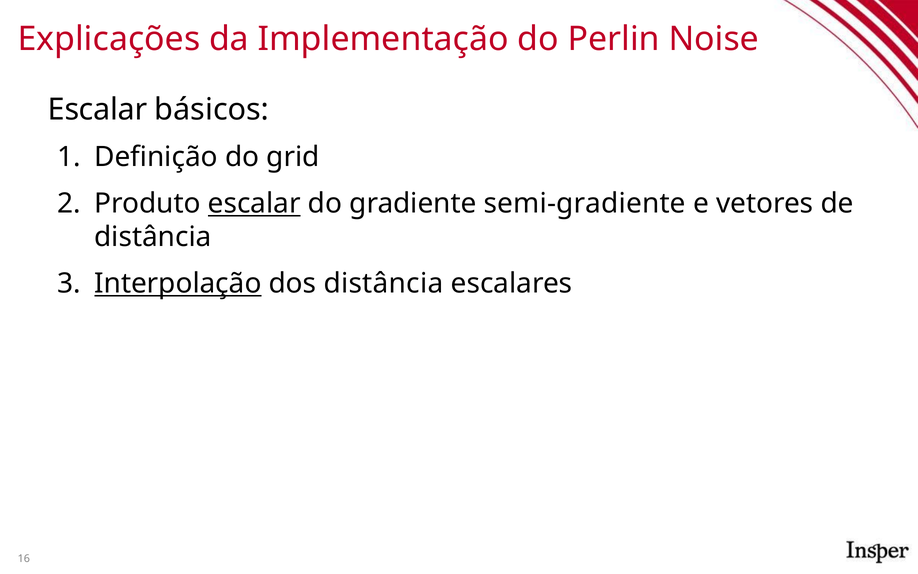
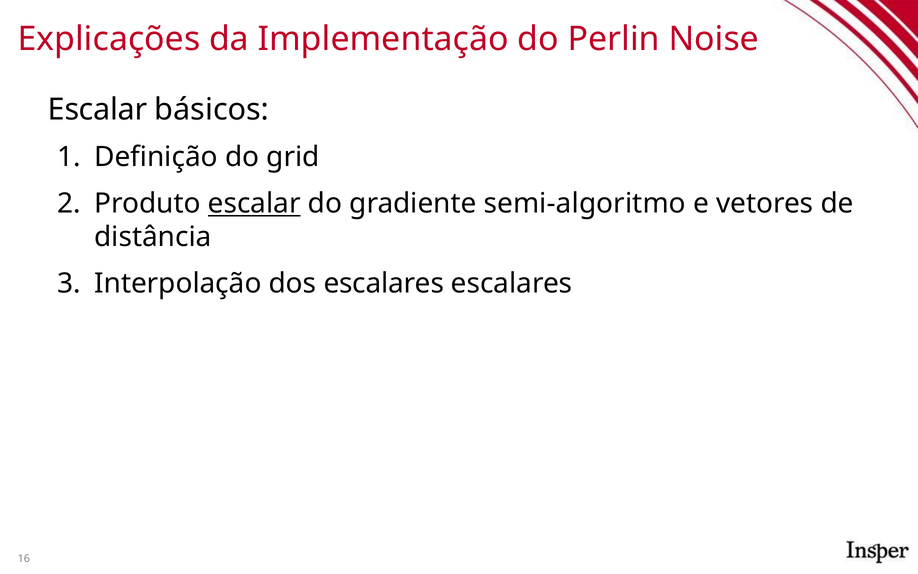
semi-gradiente: semi-gradiente -> semi-algoritmo
Interpolação underline: present -> none
dos distância: distância -> escalares
